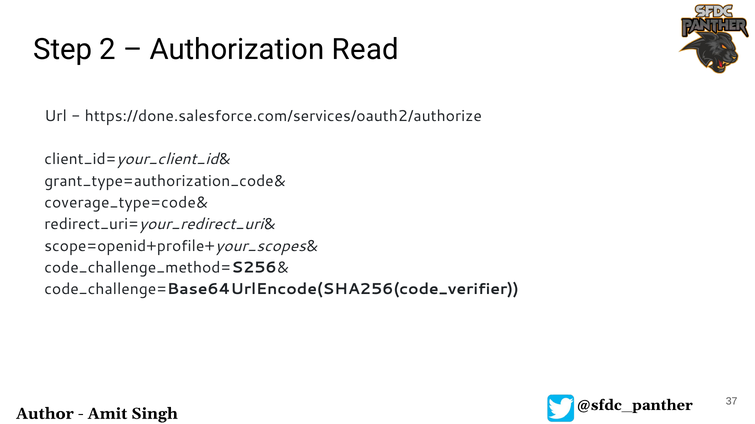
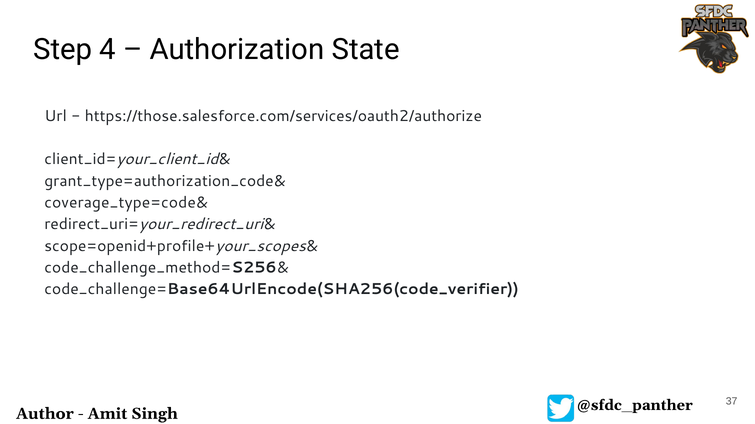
2: 2 -> 4
Read: Read -> State
https://done.salesforce.com/services/oauth2/authorize: https://done.salesforce.com/services/oauth2/authorize -> https://those.salesforce.com/services/oauth2/authorize
